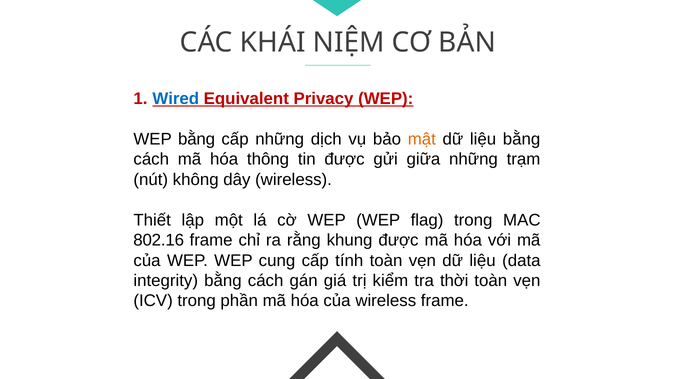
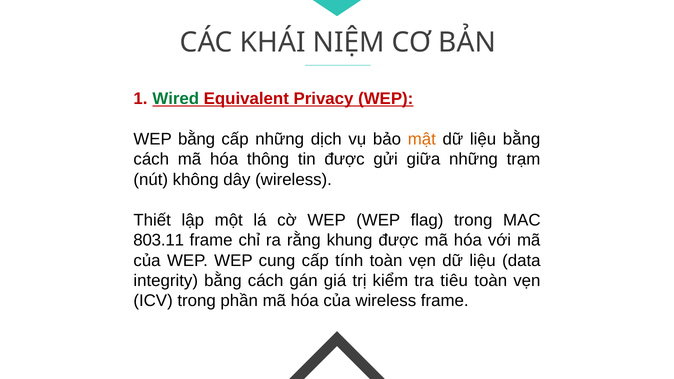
Wired colour: blue -> green
802.16: 802.16 -> 803.11
thời: thời -> tiêu
